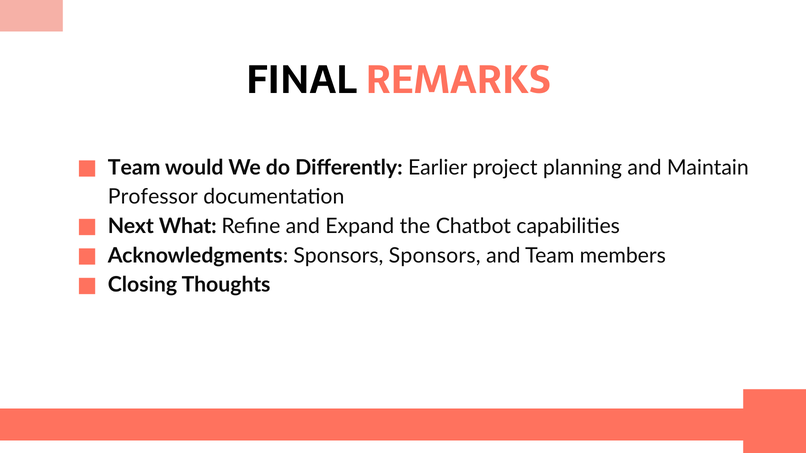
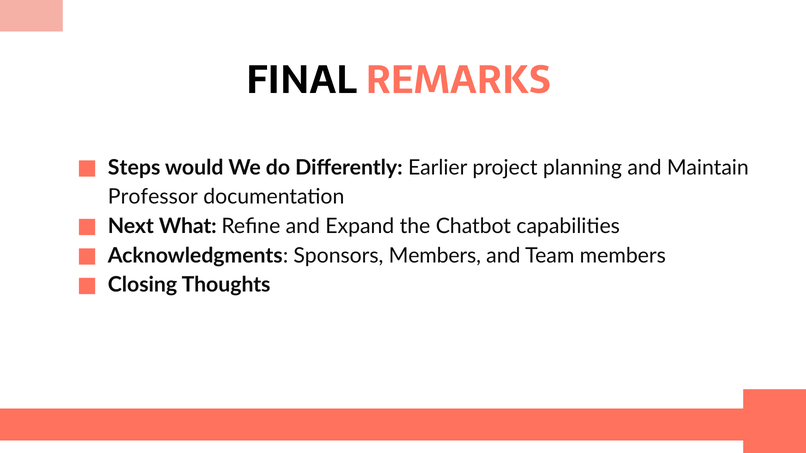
Team at (134, 168): Team -> Steps
Sponsors Sponsors: Sponsors -> Members
